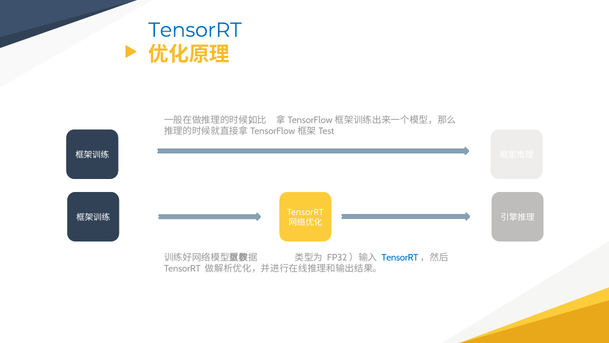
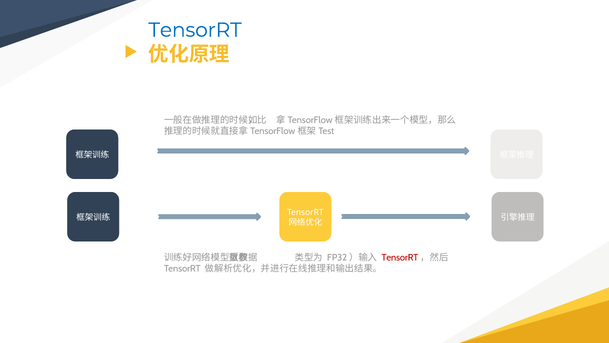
TensorRT at (400, 257) colour: blue -> red
